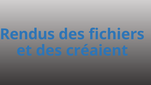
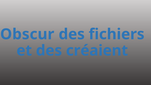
Rendus: Rendus -> Obscur
